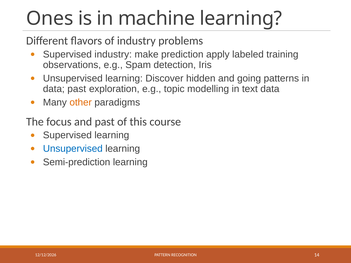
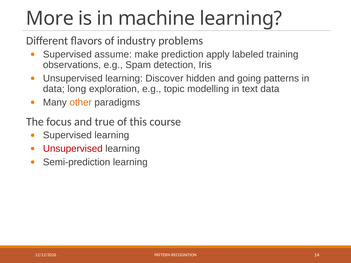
Ones: Ones -> More
Supervised industry: industry -> assume
data past: past -> long
and past: past -> true
Unsupervised at (73, 149) colour: blue -> red
